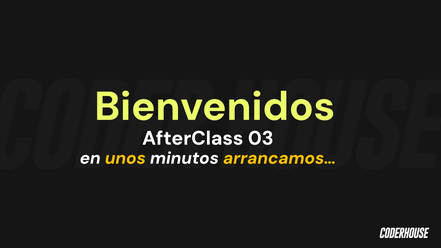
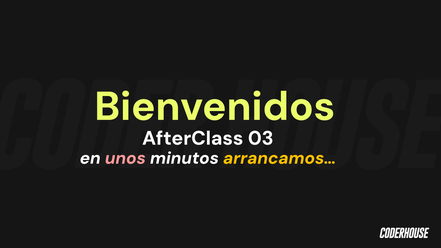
unos colour: yellow -> pink
